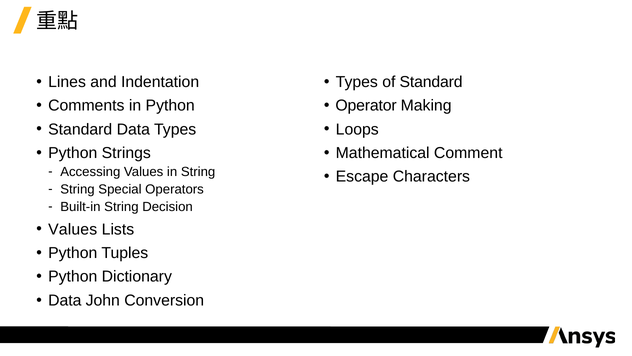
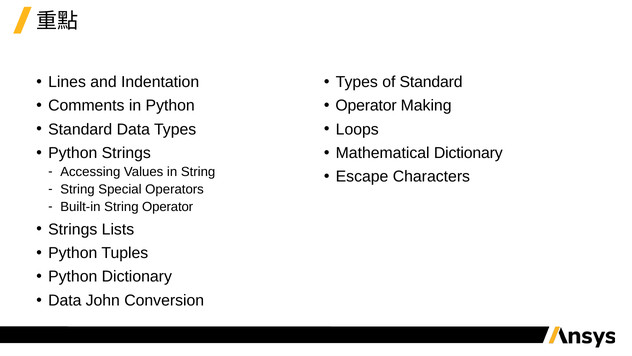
Mathematical Comment: Comment -> Dictionary
String Decision: Decision -> Operator
Values at (73, 229): Values -> Strings
